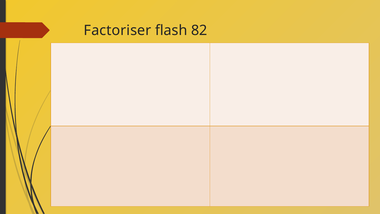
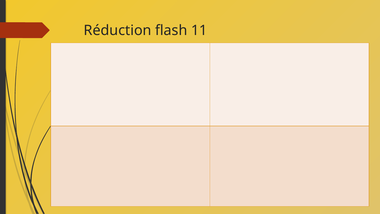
Factoriser: Factoriser -> Réduction
82: 82 -> 11
